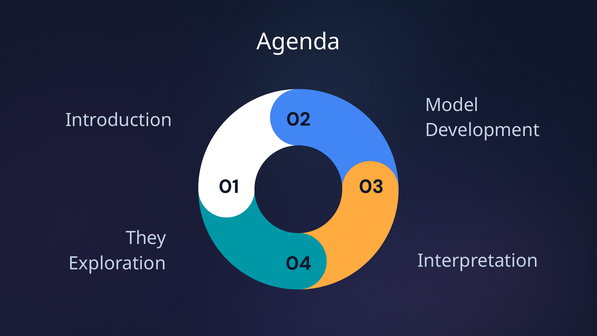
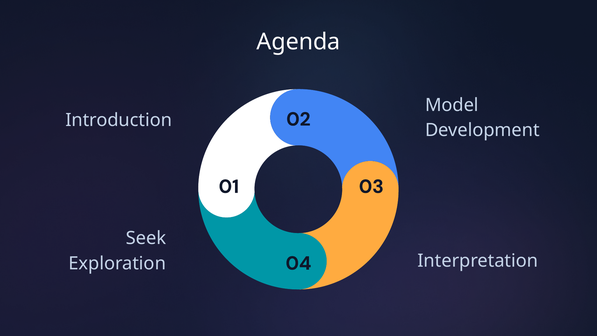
They: They -> Seek
